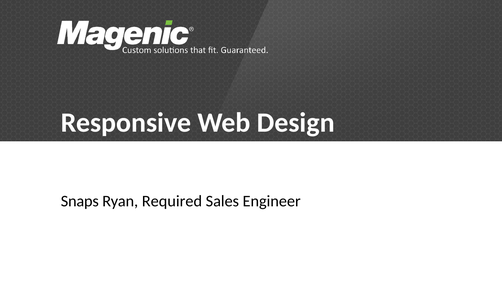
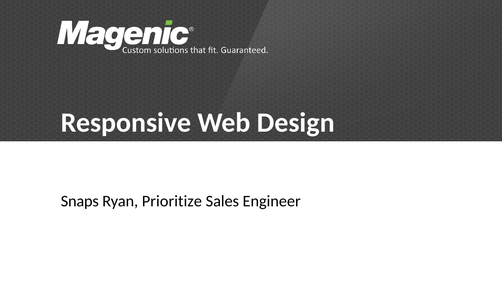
Required: Required -> Prioritize
